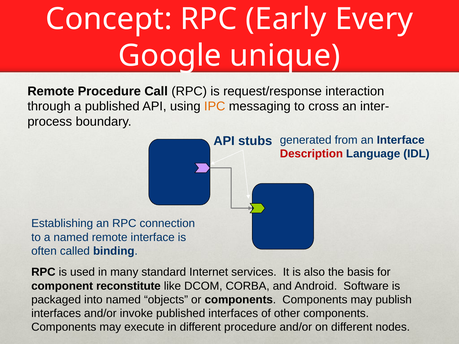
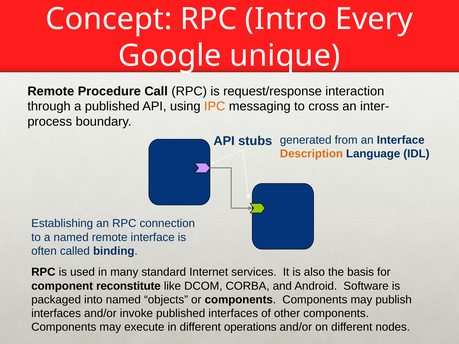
Early: Early -> Intro
Description colour: red -> orange
different procedure: procedure -> operations
